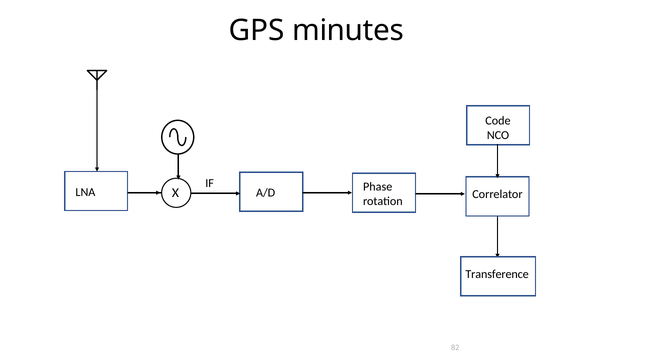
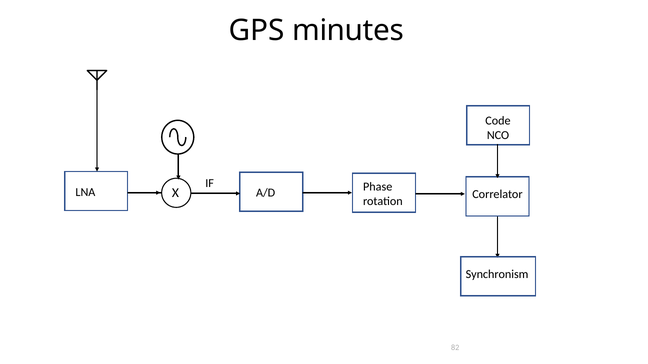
Transference: Transference -> Synchronism
